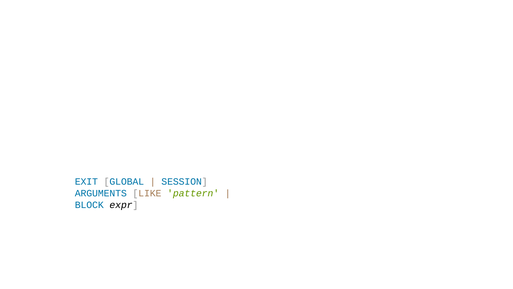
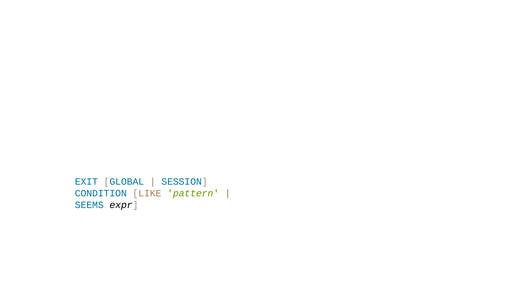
ARGUMENTS: ARGUMENTS -> CONDITION
BLOCK: BLOCK -> SEEMS
